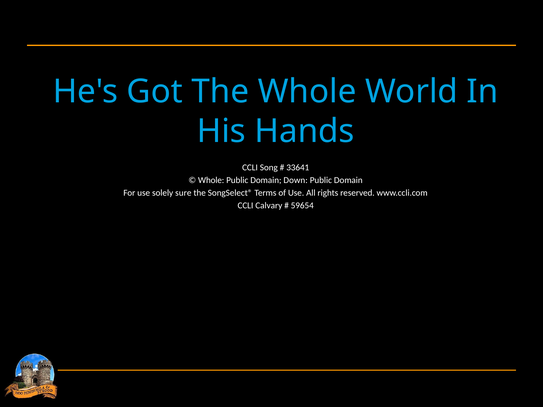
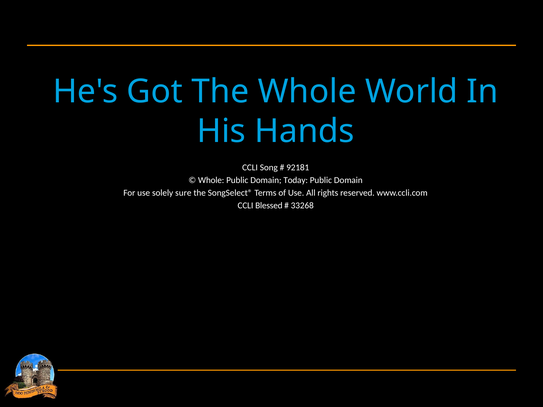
33641: 33641 -> 92181
Down: Down -> Today
Calvary: Calvary -> Blessed
59654: 59654 -> 33268
